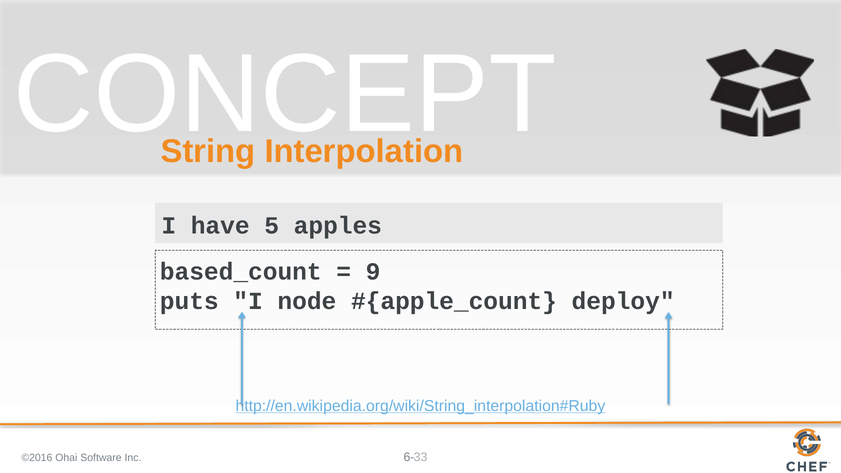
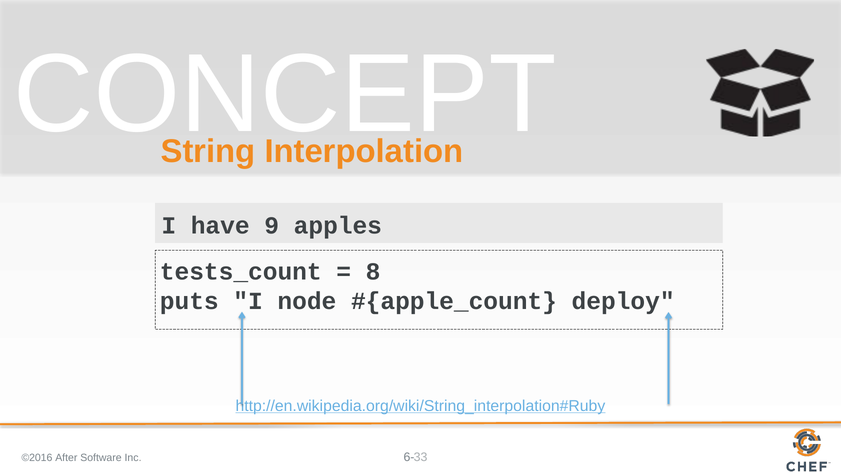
5: 5 -> 9
based_count: based_count -> tests_count
9: 9 -> 8
Ohai: Ohai -> After
